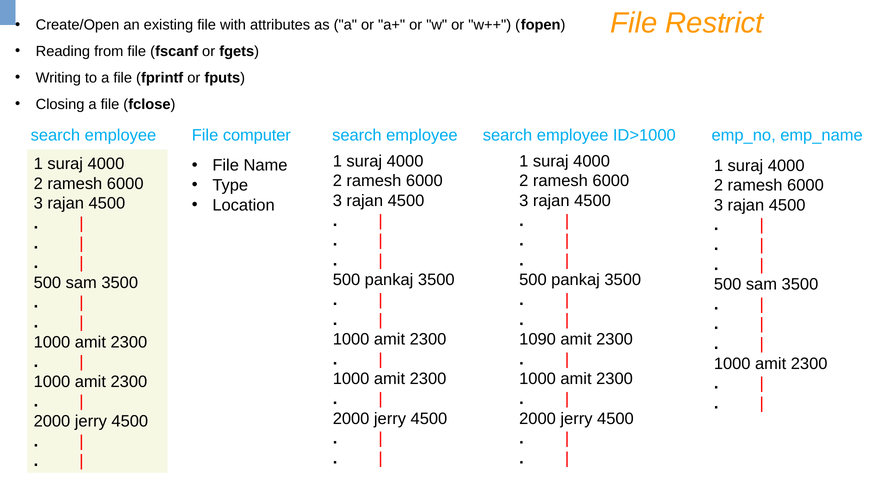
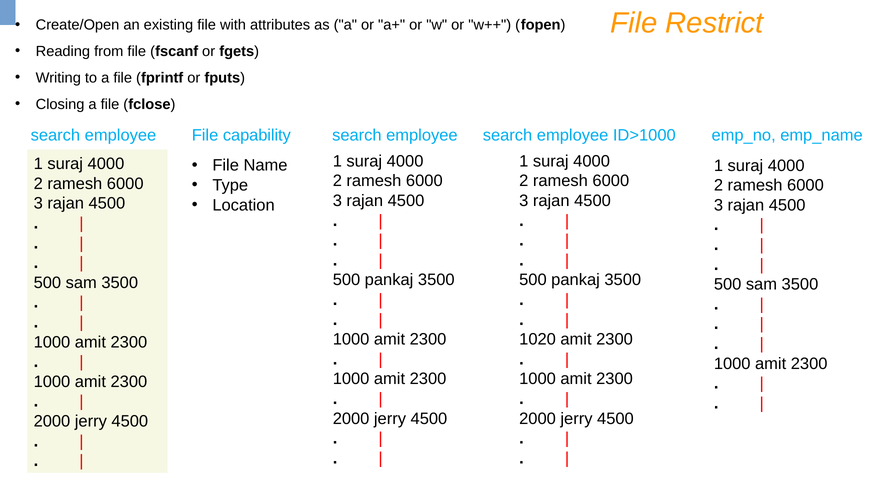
computer: computer -> capability
1090: 1090 -> 1020
